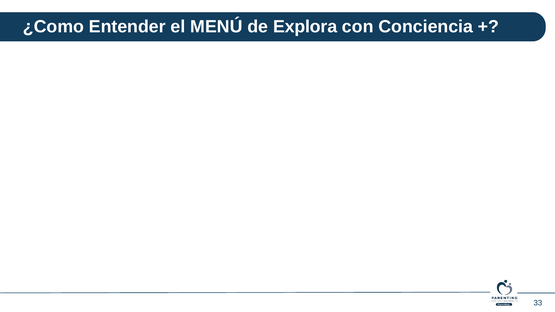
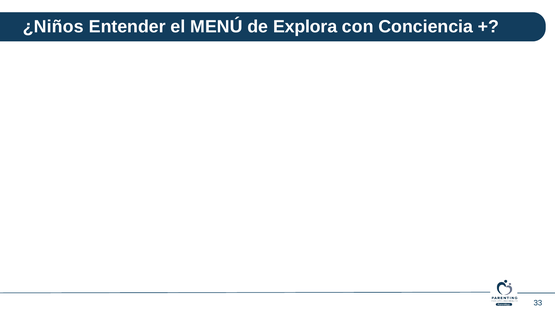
¿Como: ¿Como -> ¿Niños
